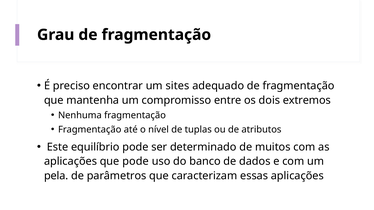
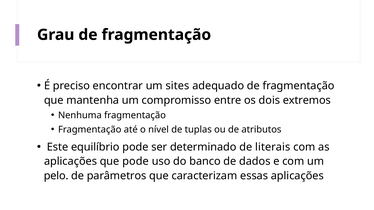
muitos: muitos -> literais
pela: pela -> pelo
